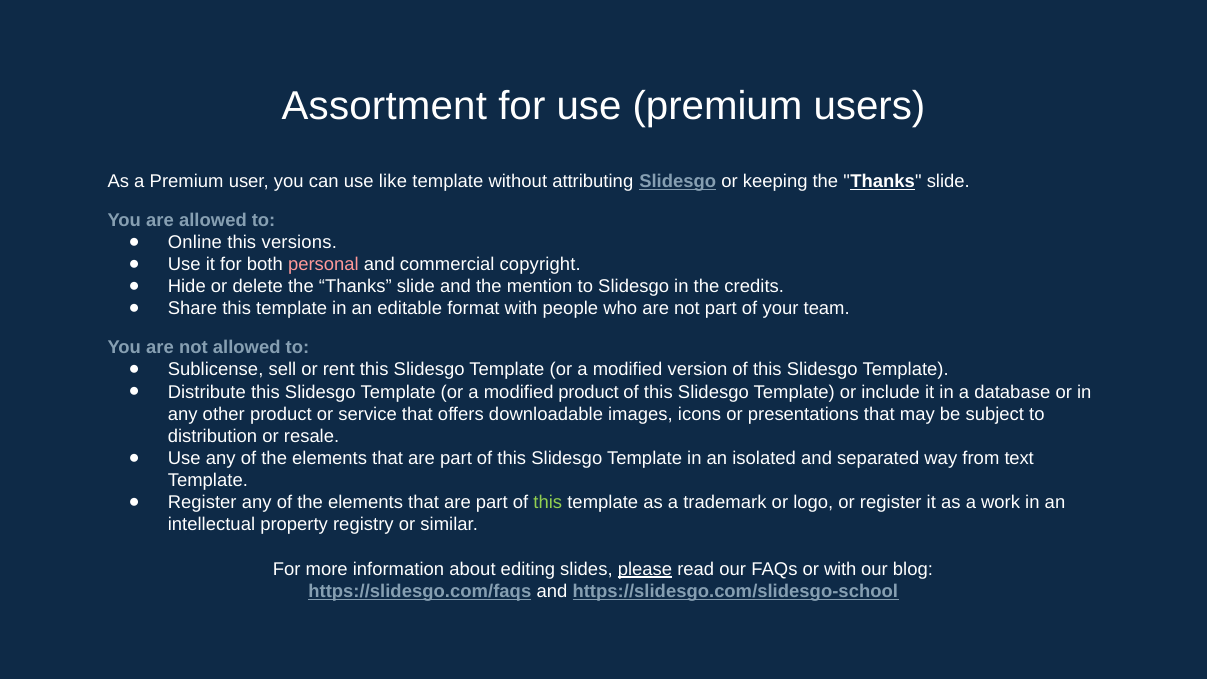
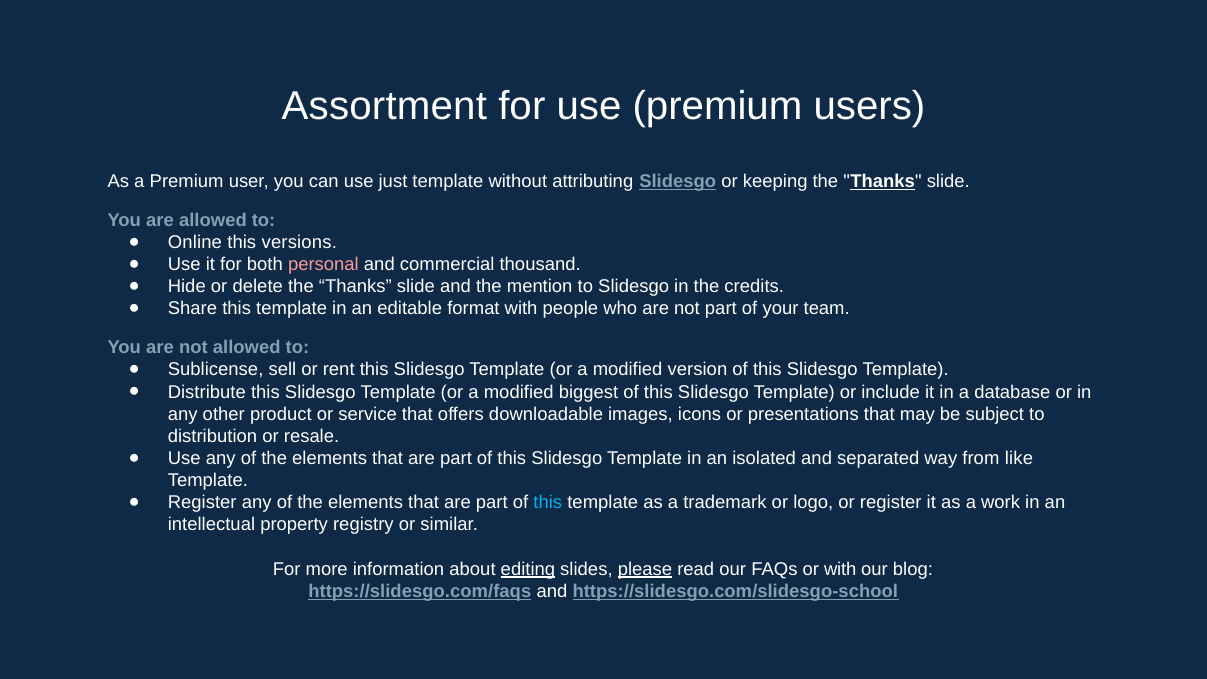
like: like -> just
copyright: copyright -> thousand
modified product: product -> biggest
text: text -> like
this at (548, 503) colour: light green -> light blue
editing underline: none -> present
